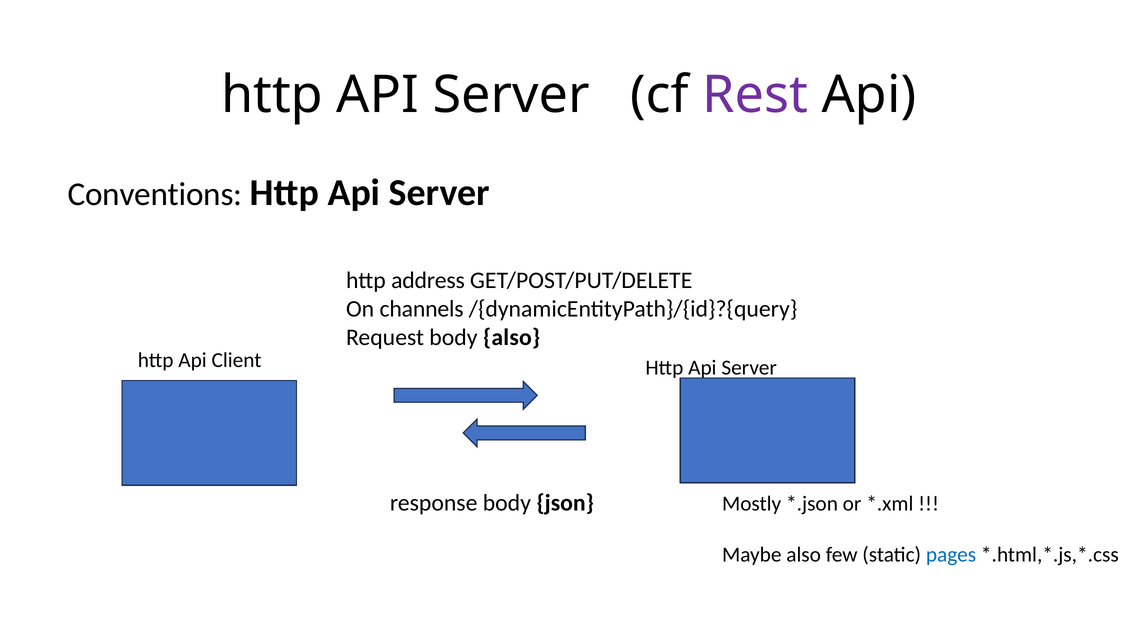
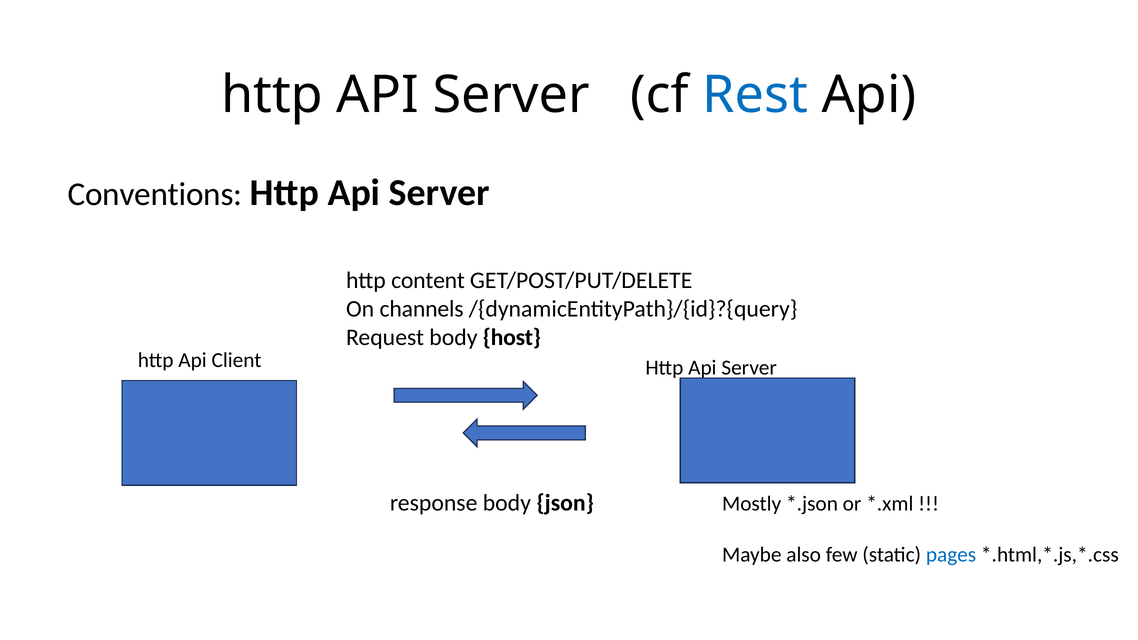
Rest colour: purple -> blue
address: address -> content
body also: also -> host
